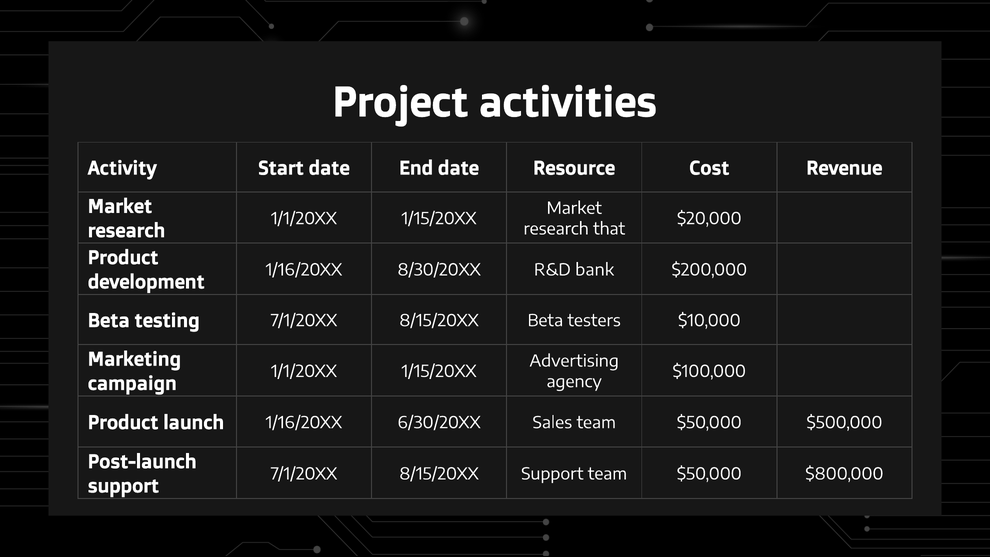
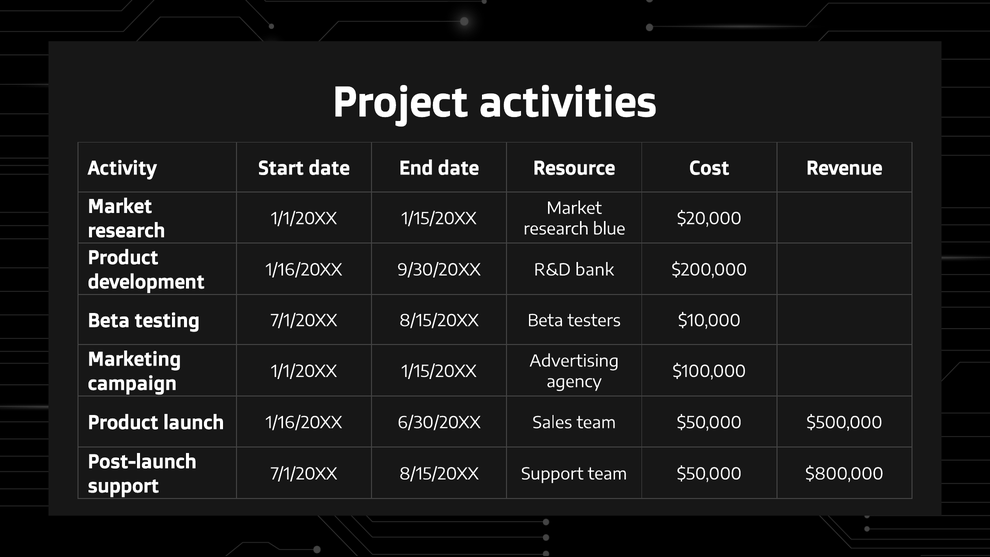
that: that -> blue
8/30/20XX: 8/30/20XX -> 9/30/20XX
